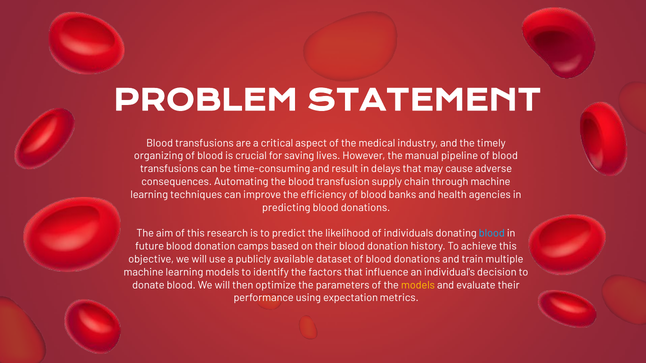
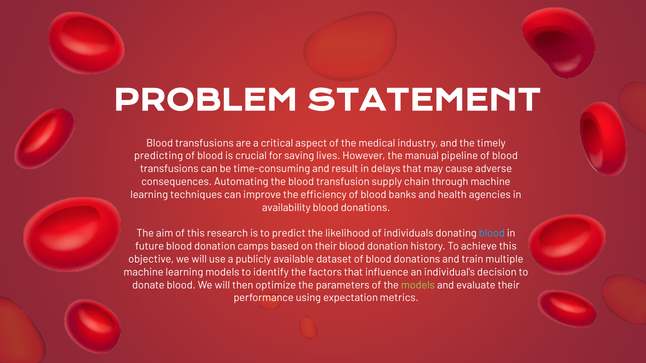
organizing: organizing -> predicting
predicting: predicting -> availability
models at (418, 285) colour: yellow -> light green
